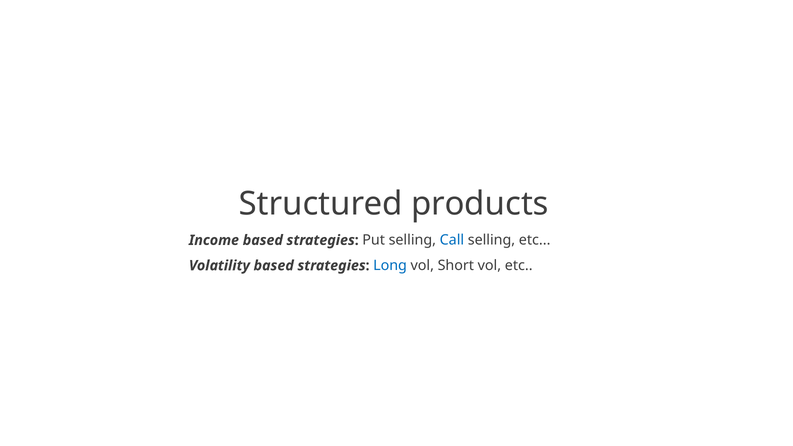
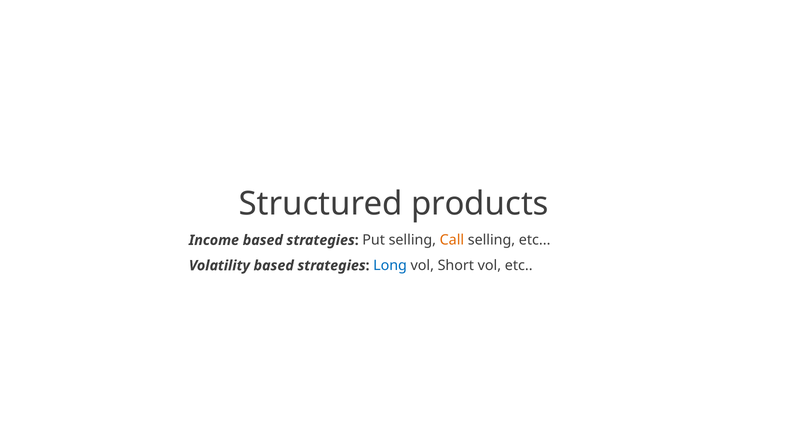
Call colour: blue -> orange
